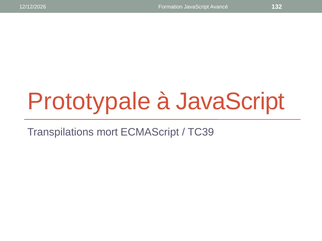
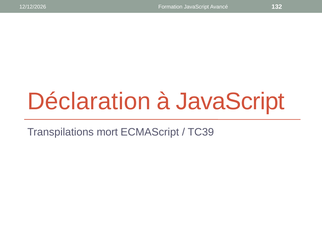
Prototypale: Prototypale -> Déclaration
